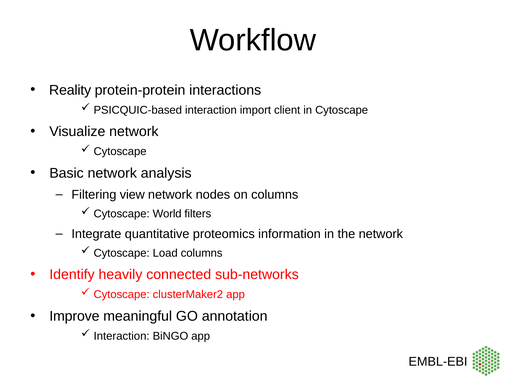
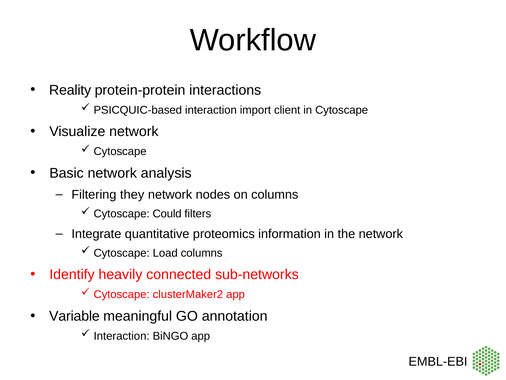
view: view -> they
World: World -> Could
Improve: Improve -> Variable
